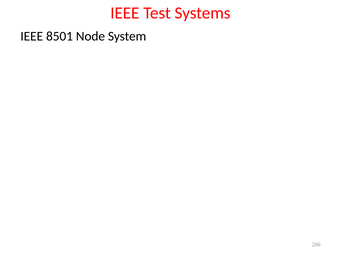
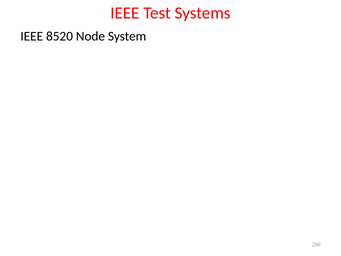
8501: 8501 -> 8520
